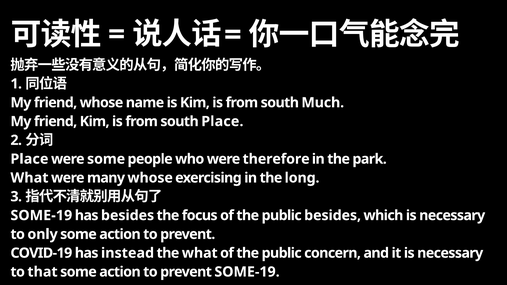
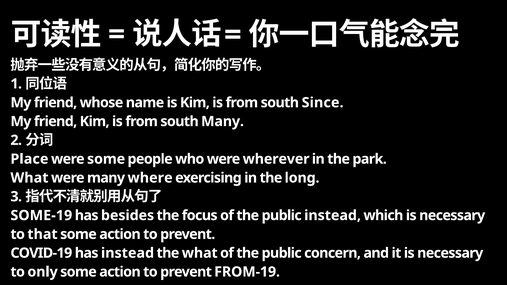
Much: Much -> Since
south Place: Place -> Many
therefore: therefore -> wherever
many whose: whose -> where
public besides: besides -> instead
only: only -> that
that: that -> only
prevent SOME-19: SOME-19 -> FROM-19
